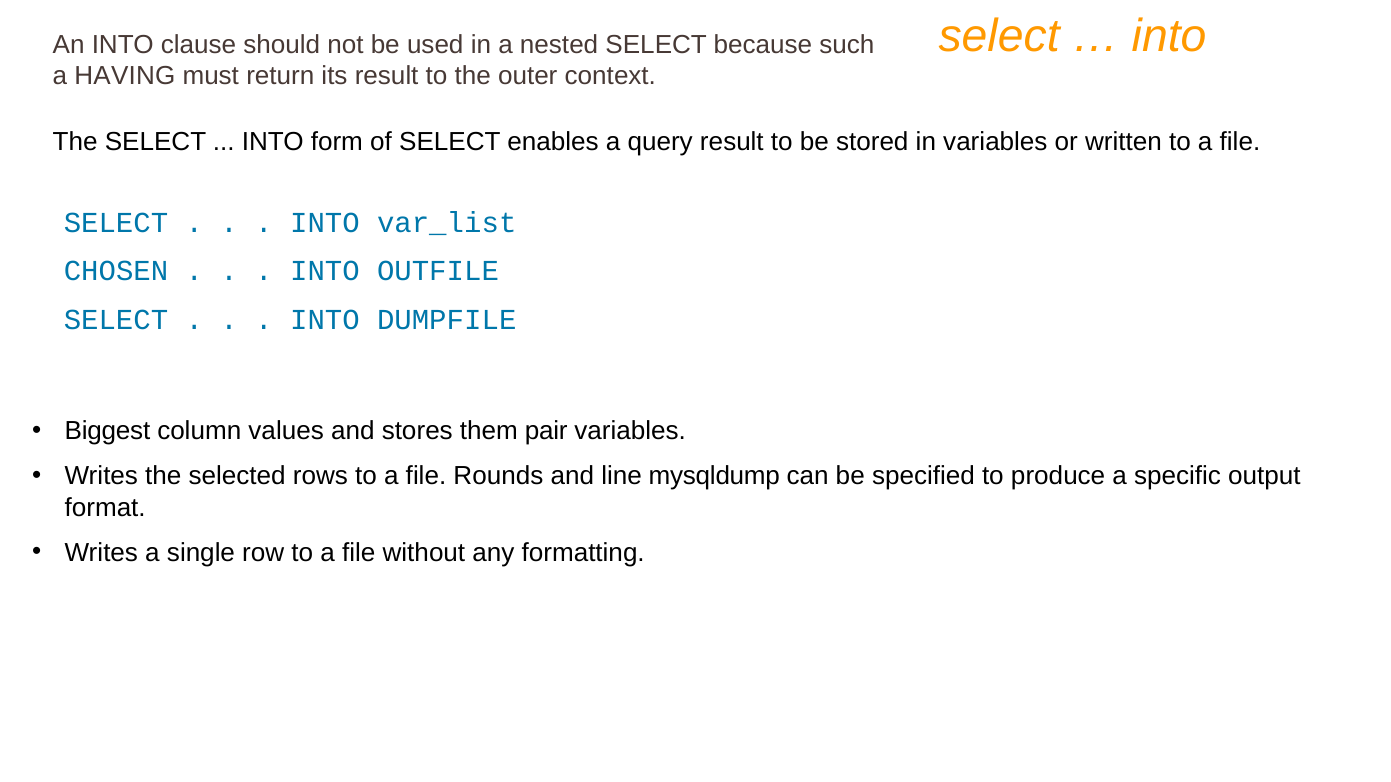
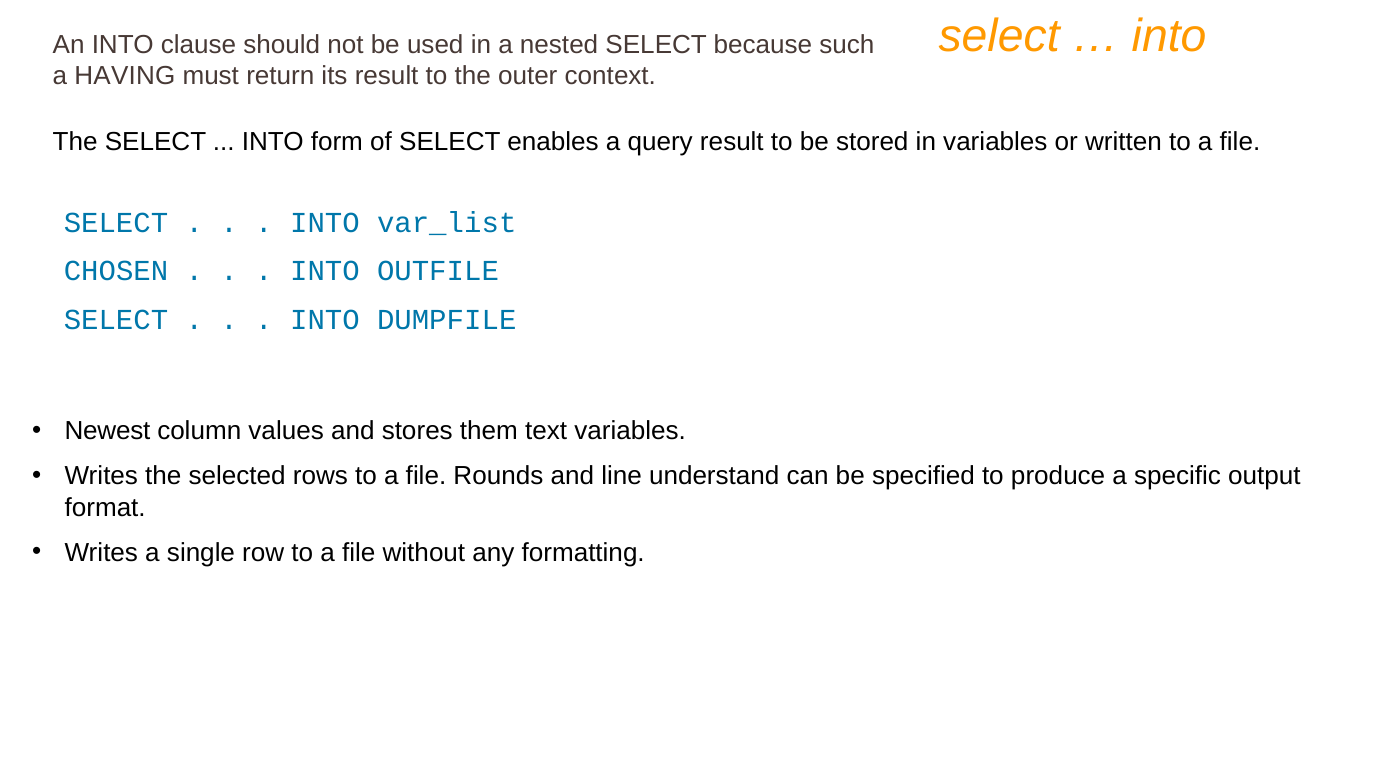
Biggest: Biggest -> Newest
pair: pair -> text
mysqldump: mysqldump -> understand
